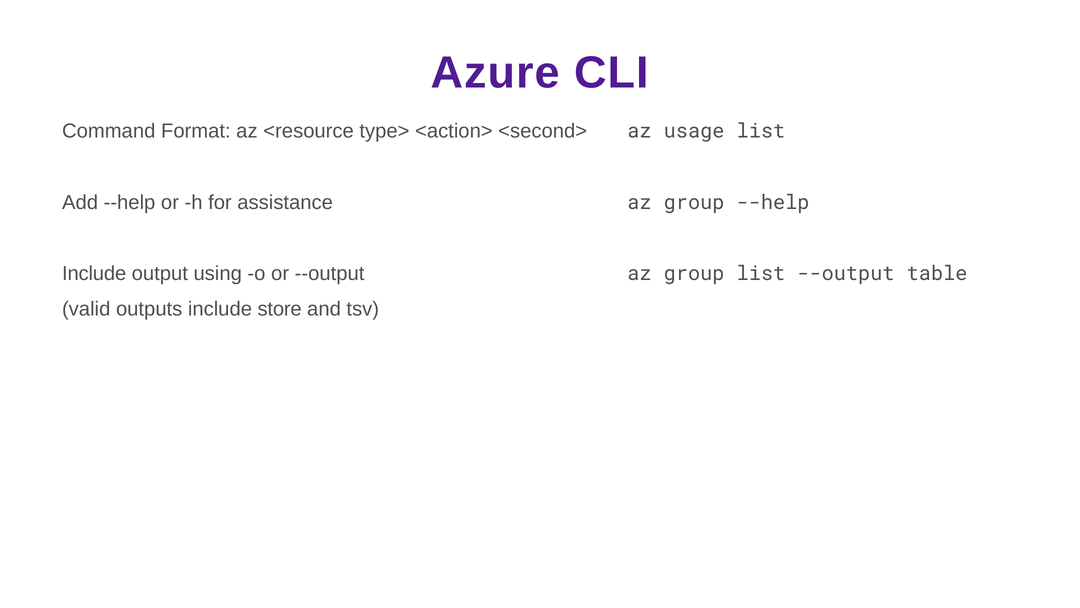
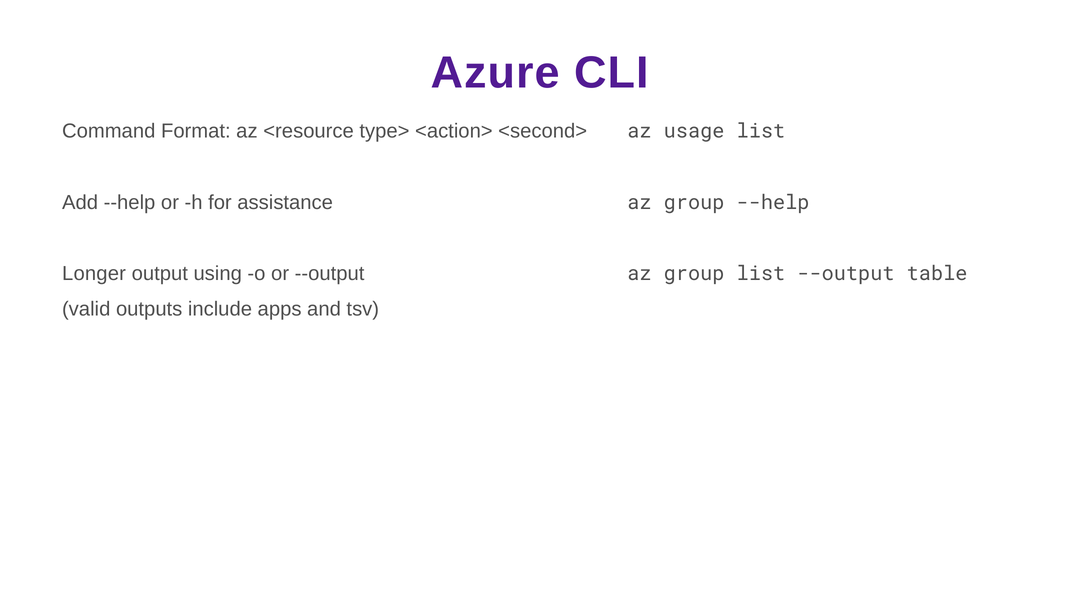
Include at (94, 273): Include -> Longer
store: store -> apps
